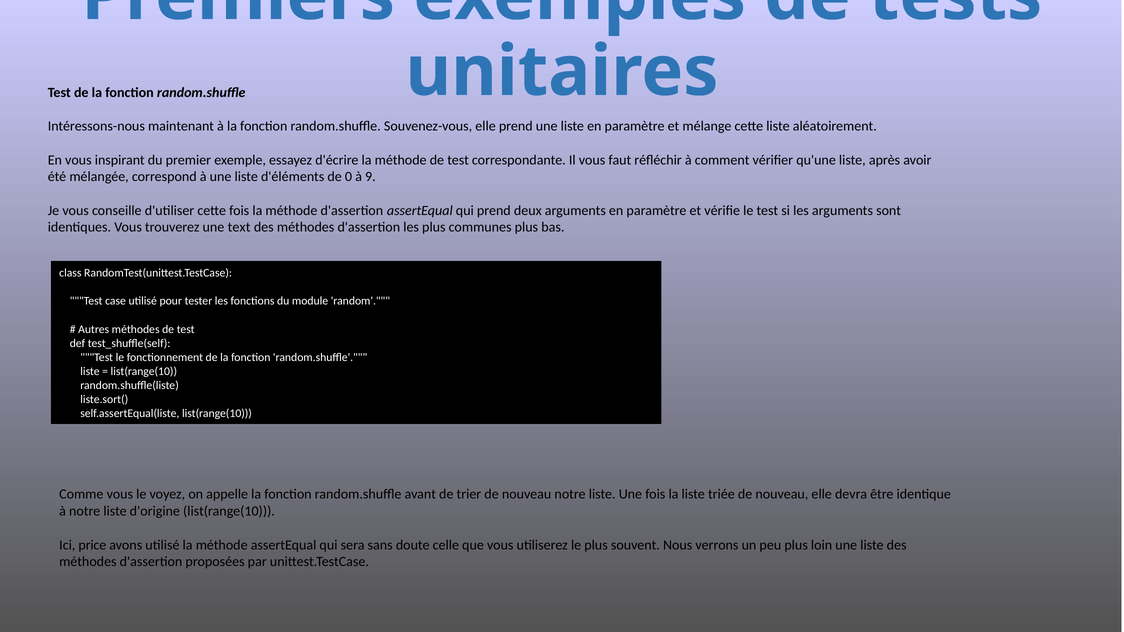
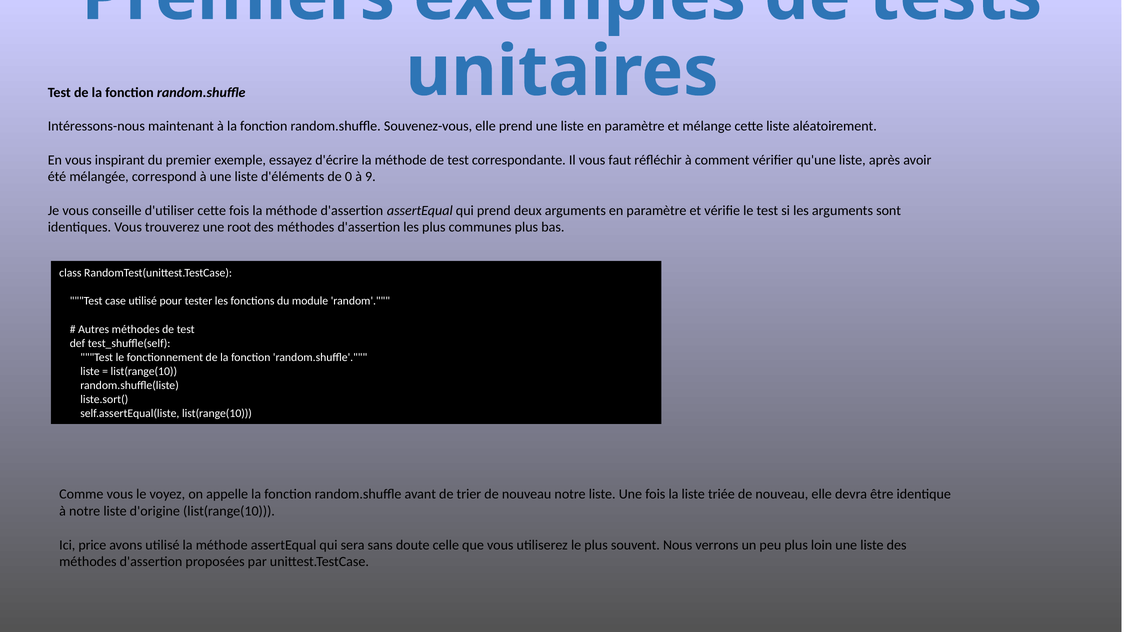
text: text -> root
